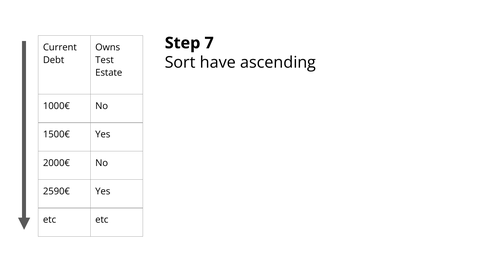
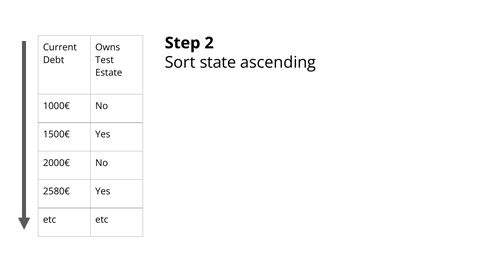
7: 7 -> 2
have: have -> state
2590€: 2590€ -> 2580€
